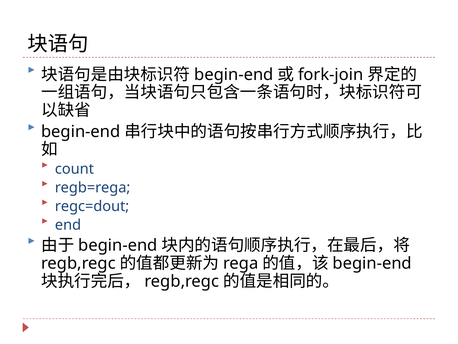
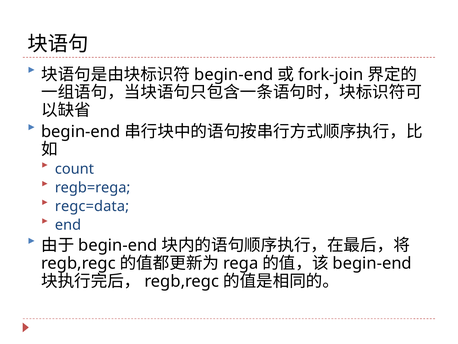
regc=dout: regc=dout -> regc=data
